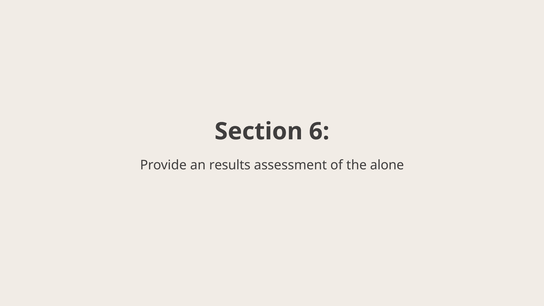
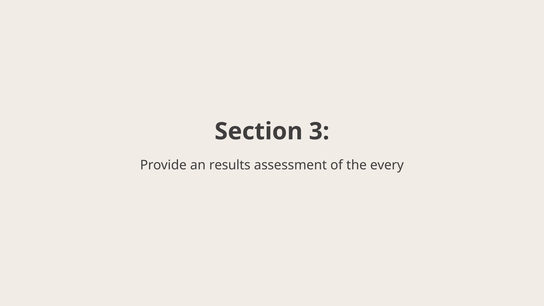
6: 6 -> 3
alone: alone -> every
